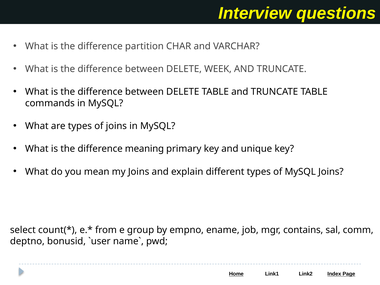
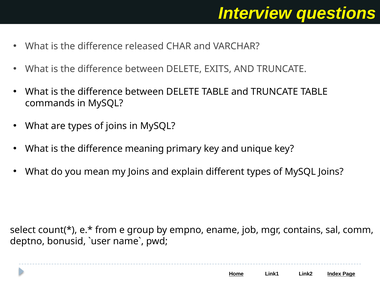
partition: partition -> released
WEEK: WEEK -> EXITS
